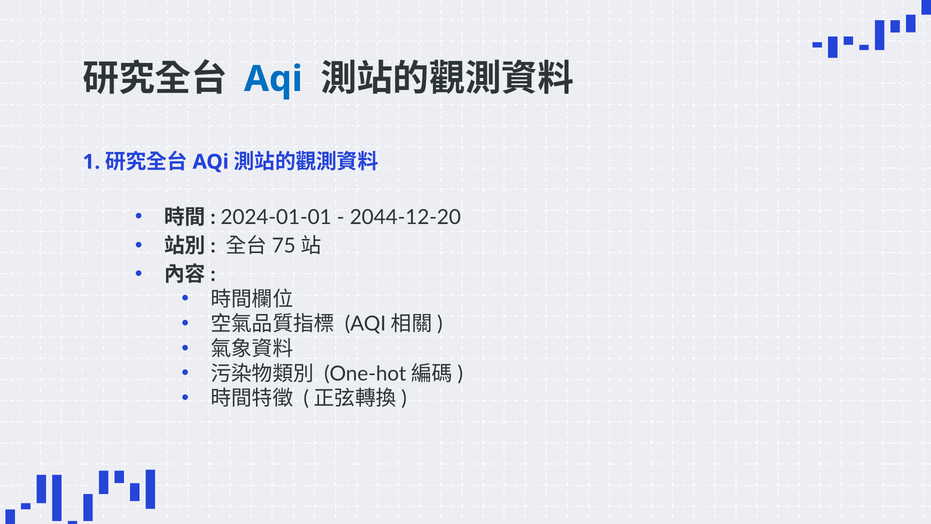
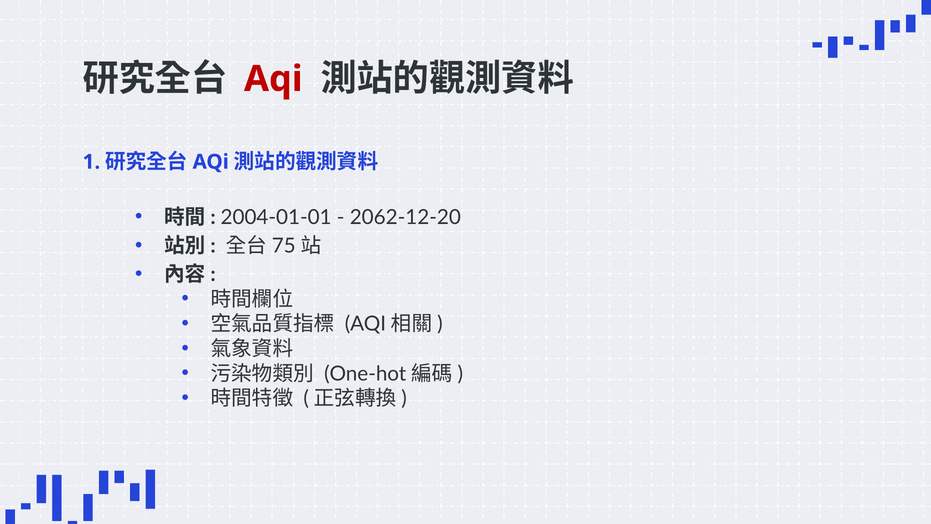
Aqi at (273, 79) colour: blue -> red
2024-01-01: 2024-01-01 -> 2004-01-01
2044-12-20: 2044-12-20 -> 2062-12-20
